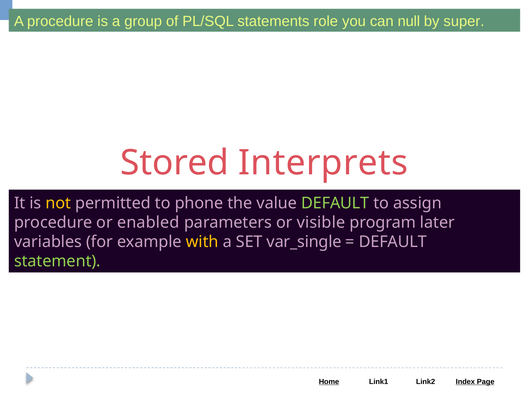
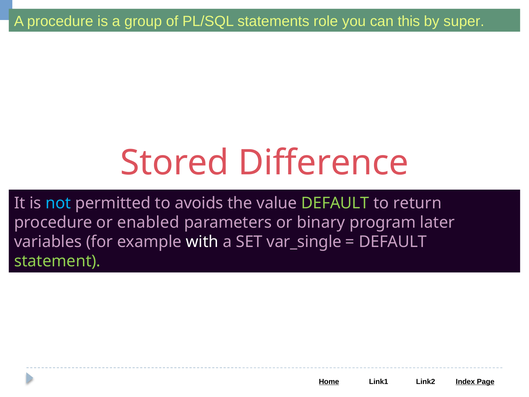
null: null -> this
Interprets: Interprets -> Difference
not colour: yellow -> light blue
phone: phone -> avoids
assign: assign -> return
visible: visible -> binary
with colour: yellow -> white
